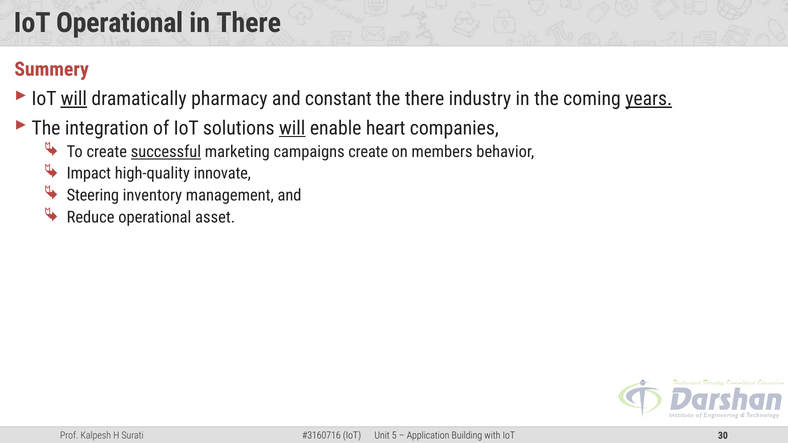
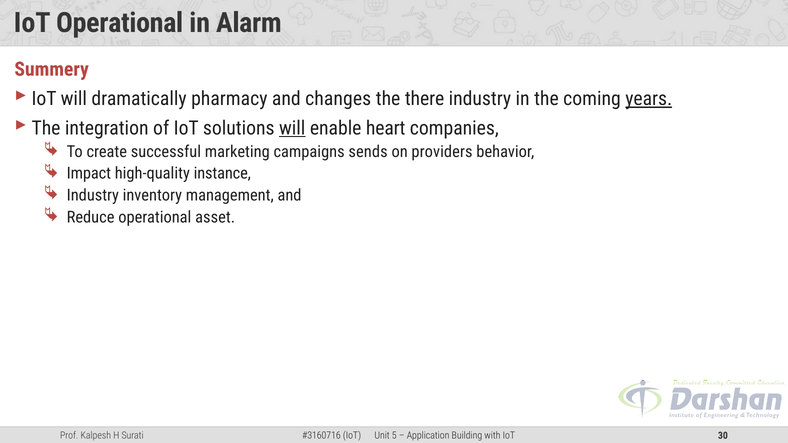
in There: There -> Alarm
will at (74, 99) underline: present -> none
constant: constant -> changes
successful underline: present -> none
campaigns create: create -> sends
members: members -> providers
innovate: innovate -> instance
Steering at (93, 195): Steering -> Industry
